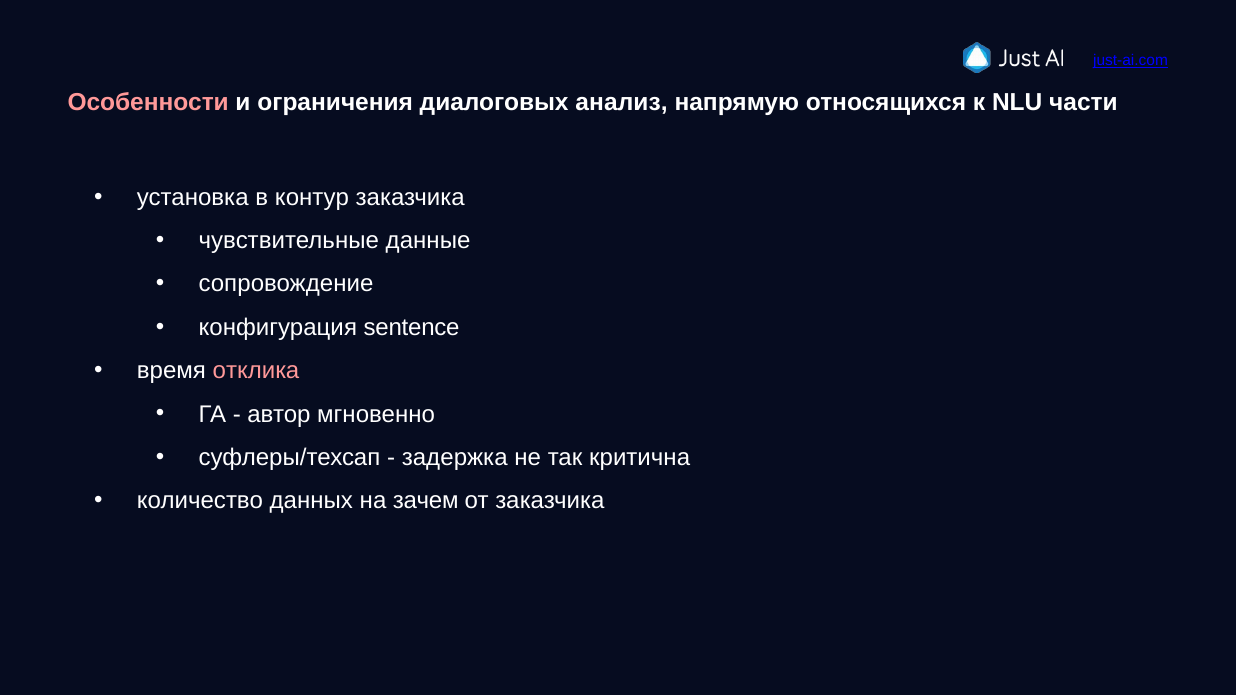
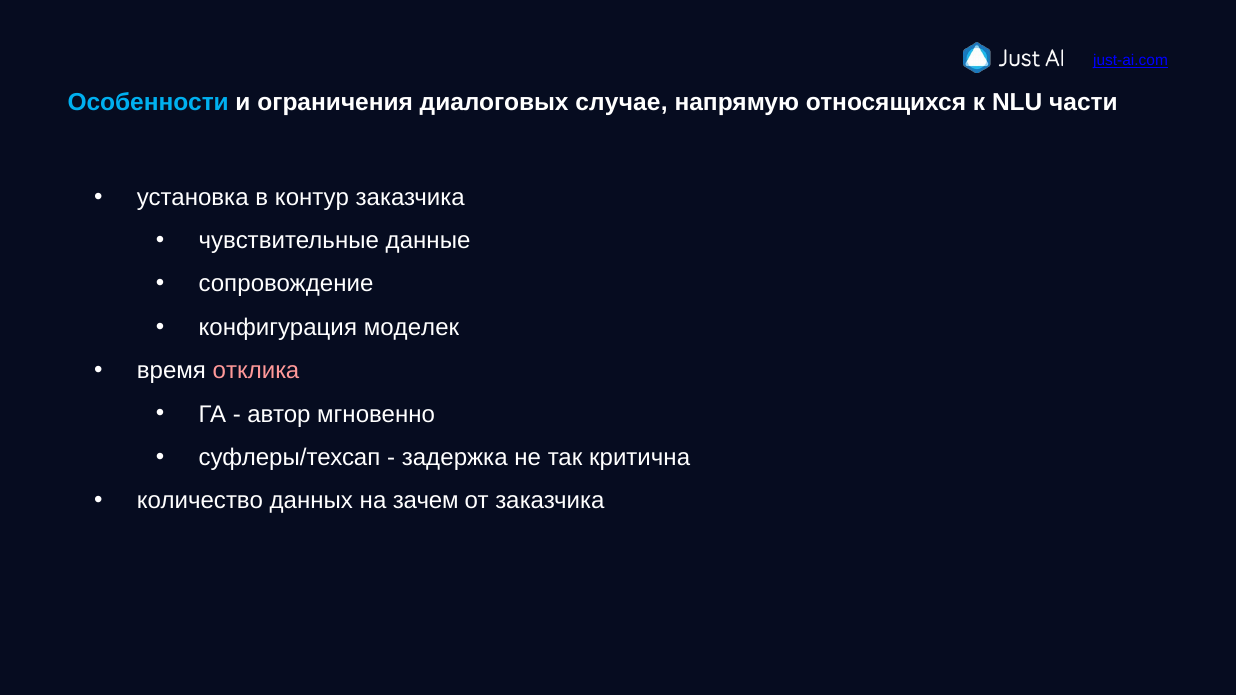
Особенности colour: pink -> light blue
анализ: анализ -> случае
sentence: sentence -> моделек
